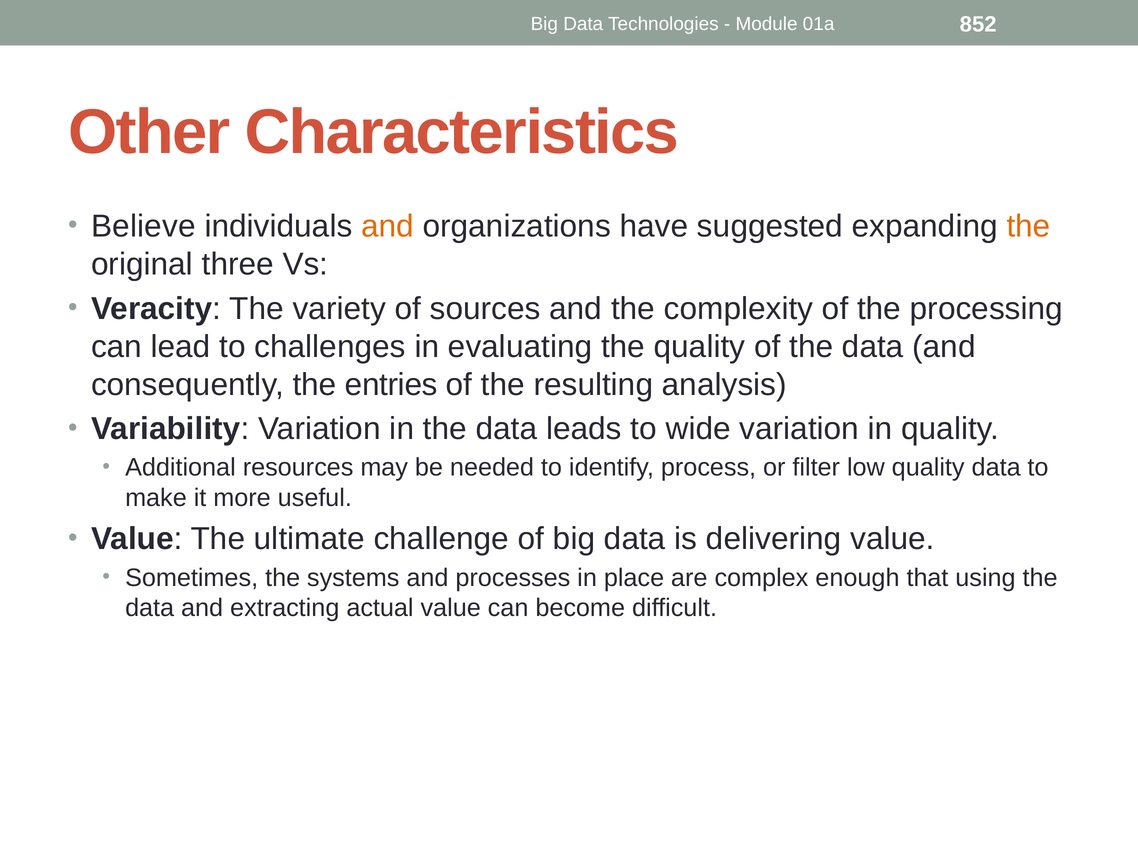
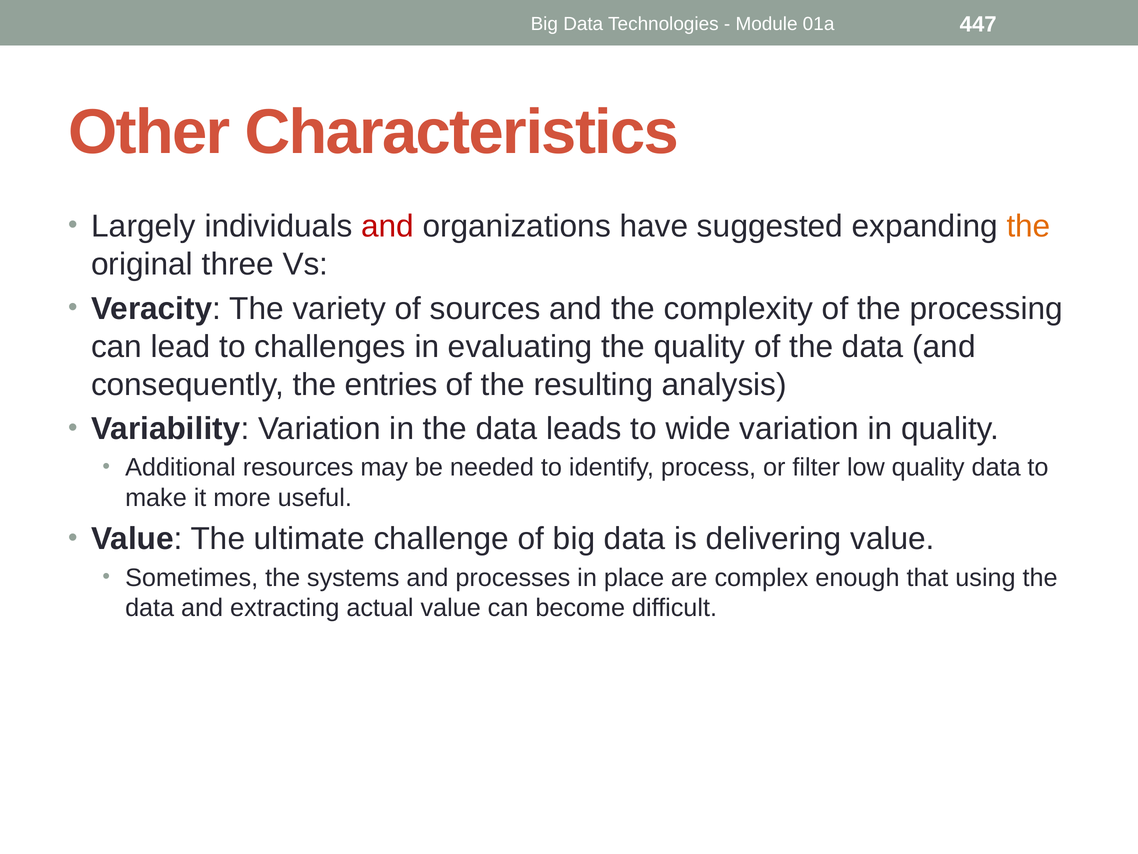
852: 852 -> 447
Believe: Believe -> Largely
and at (388, 226) colour: orange -> red
